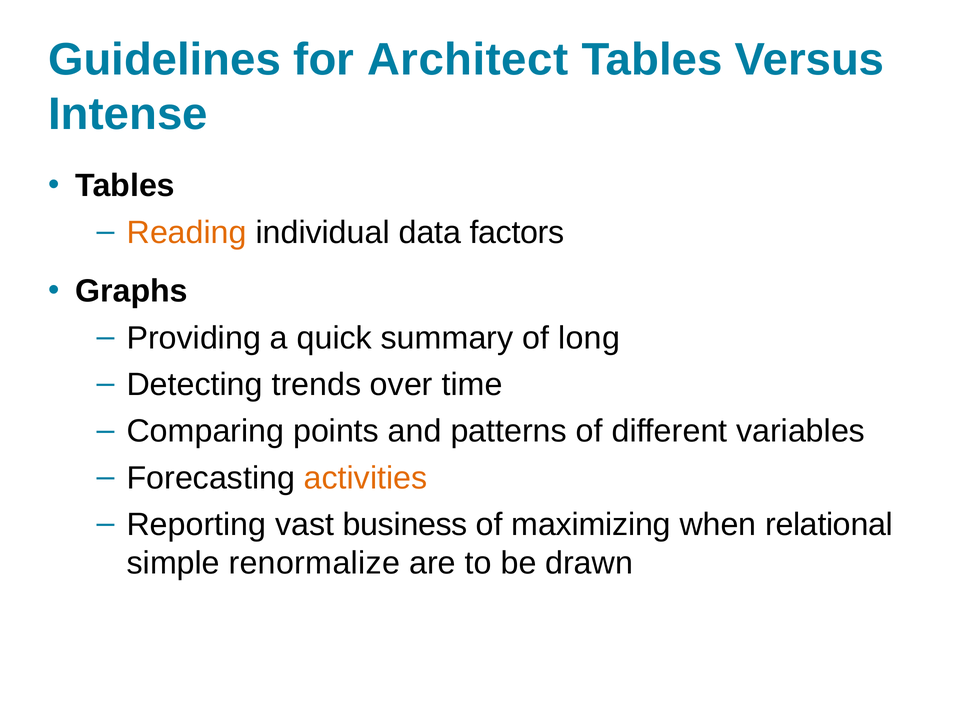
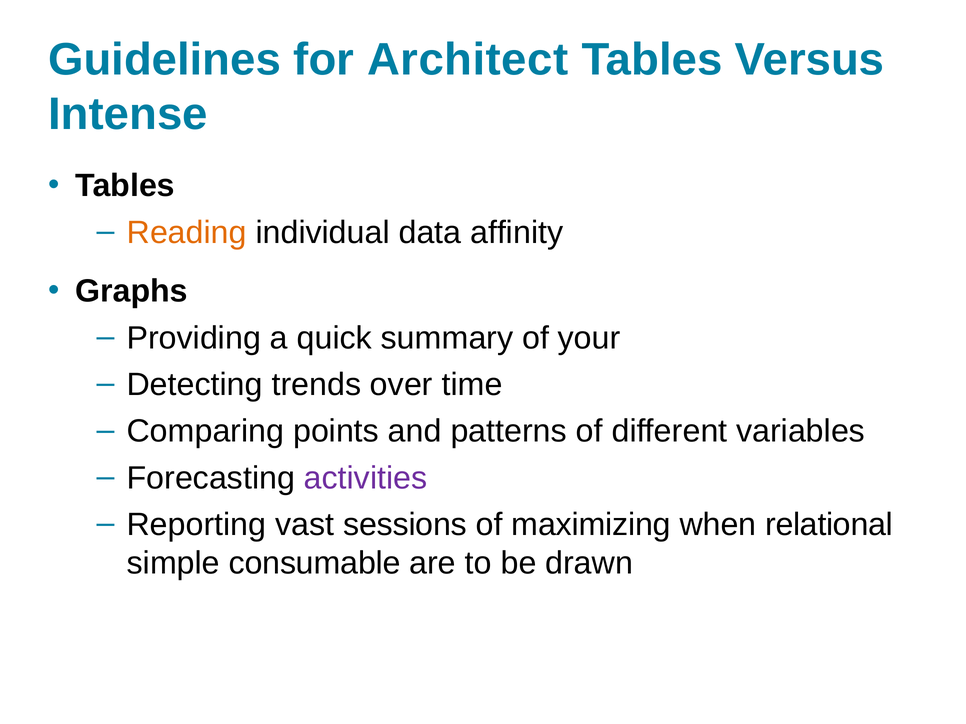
factors: factors -> affinity
long: long -> your
activities colour: orange -> purple
business: business -> sessions
renormalize: renormalize -> consumable
